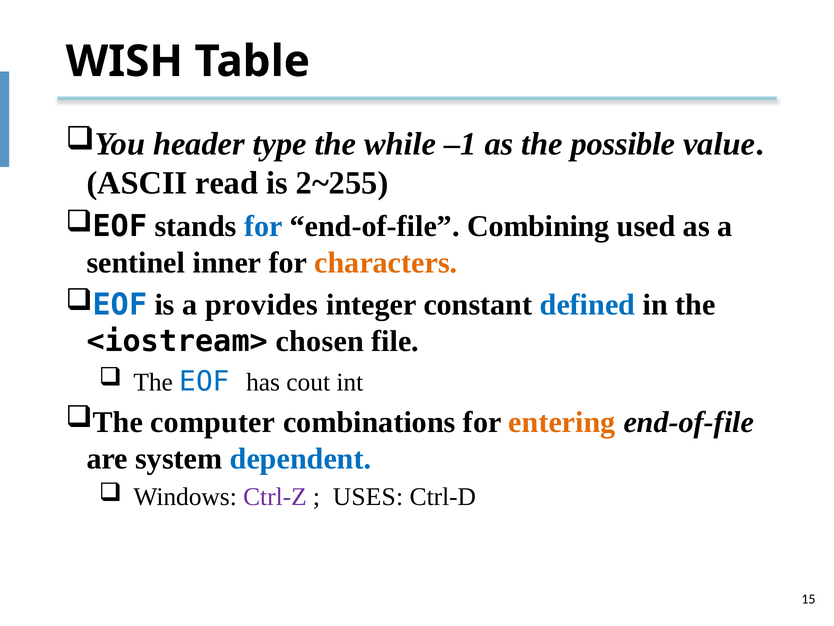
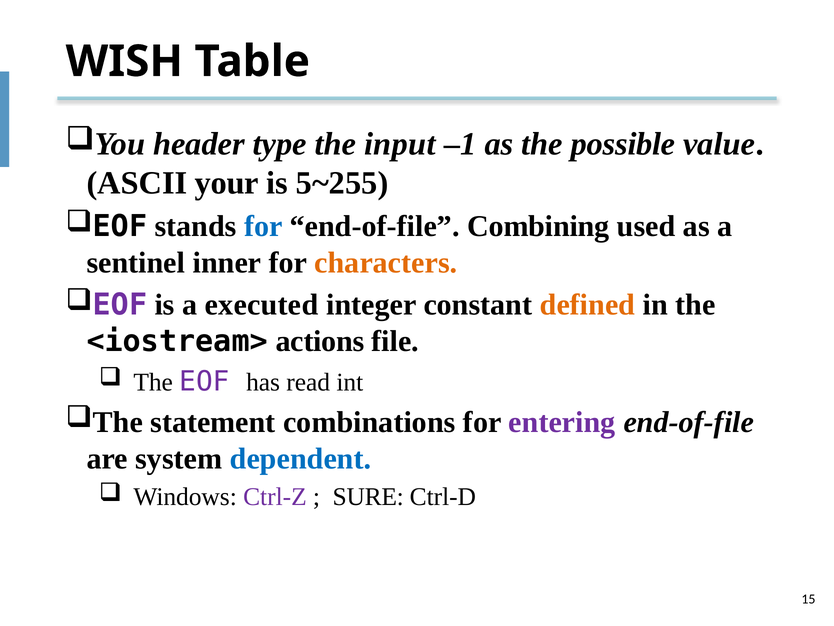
while: while -> input
read: read -> your
2~255: 2~255 -> 5~255
EOF at (120, 305) colour: blue -> purple
provides: provides -> executed
defined colour: blue -> orange
chosen: chosen -> actions
EOF at (204, 381) colour: blue -> purple
cout: cout -> read
computer: computer -> statement
entering colour: orange -> purple
USES: USES -> SURE
